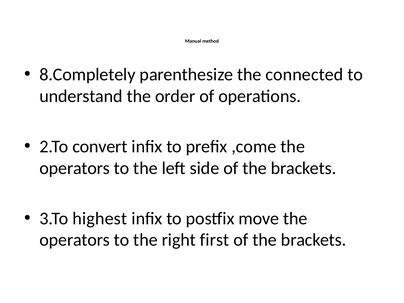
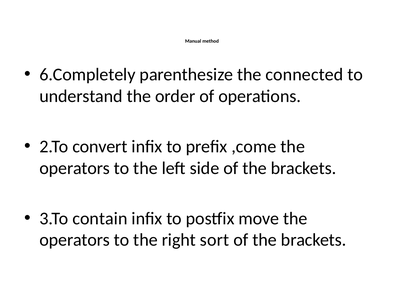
8.Completely: 8.Completely -> 6.Completely
highest: highest -> contain
first: first -> sort
